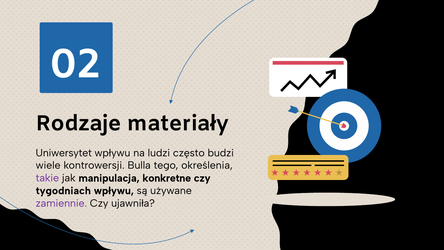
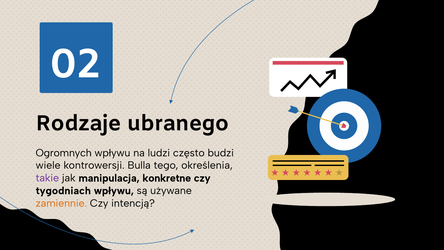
materiały: materiały -> ubranego
Uniwersytet: Uniwersytet -> Ogromnych
zamiennie colour: purple -> orange
ujawniła: ujawniła -> intencją
